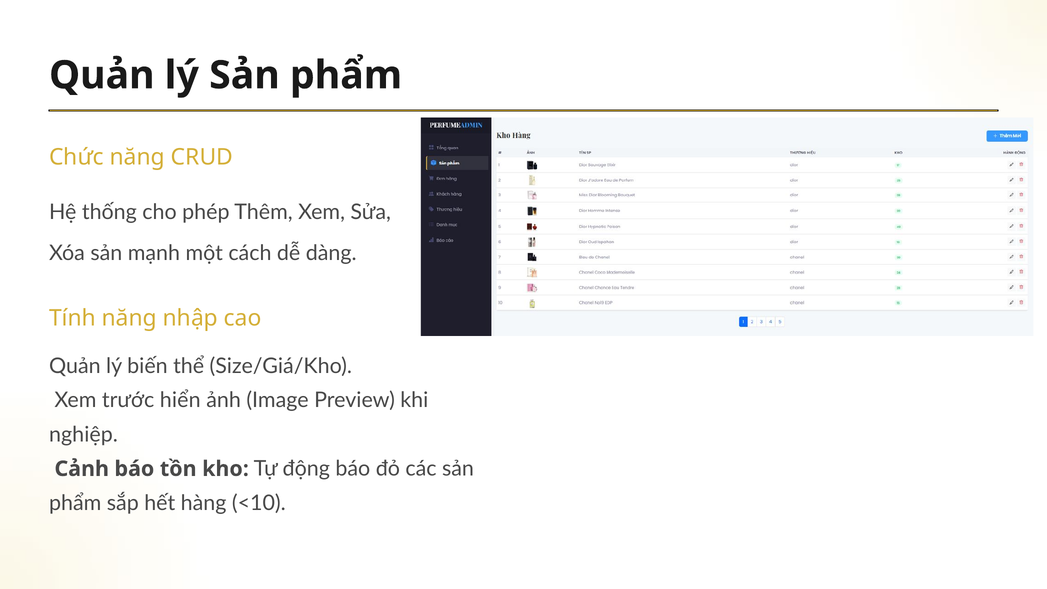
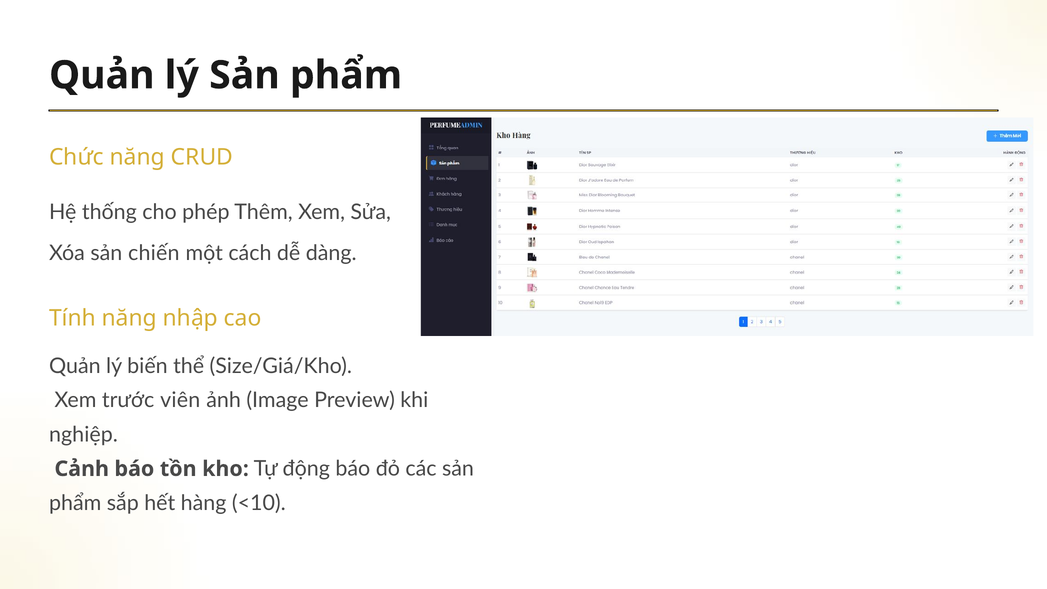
mạnh: mạnh -> chiến
hiển: hiển -> viên
